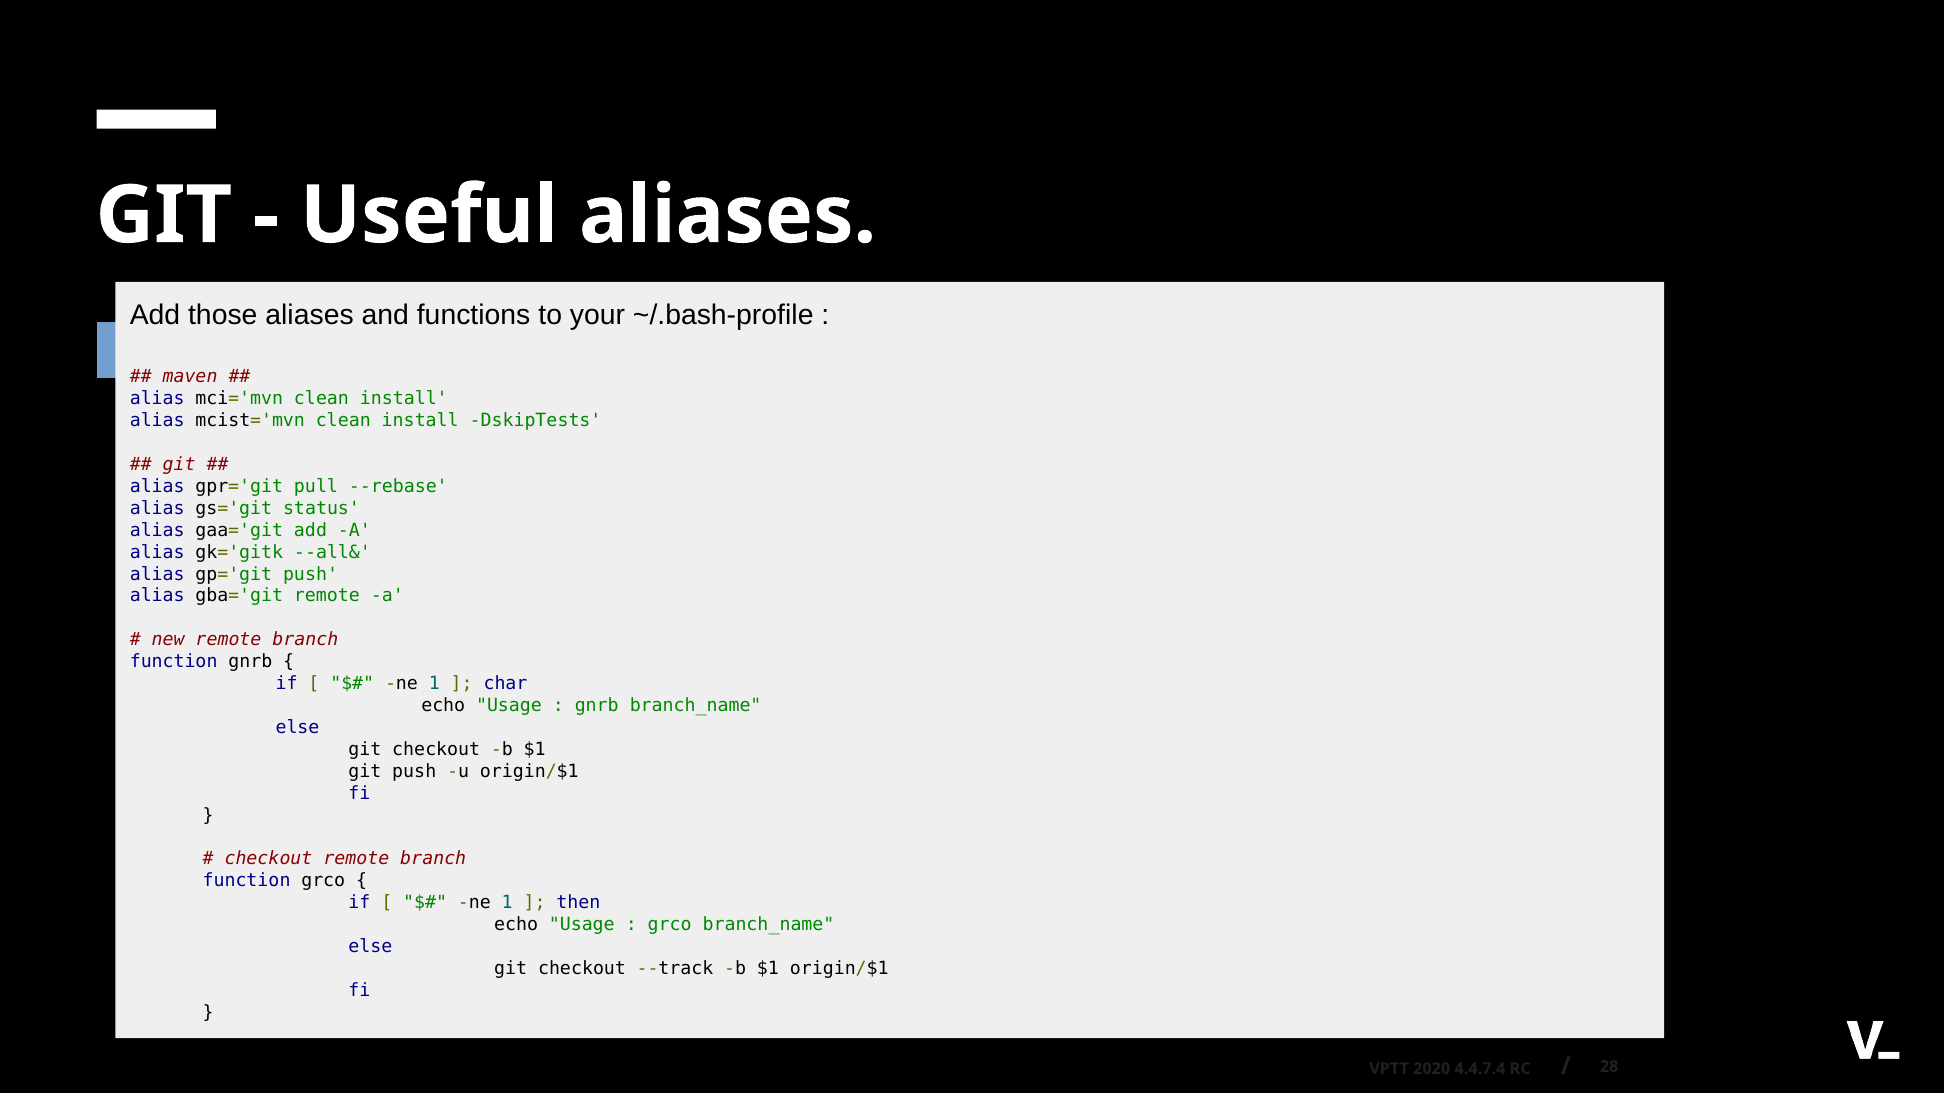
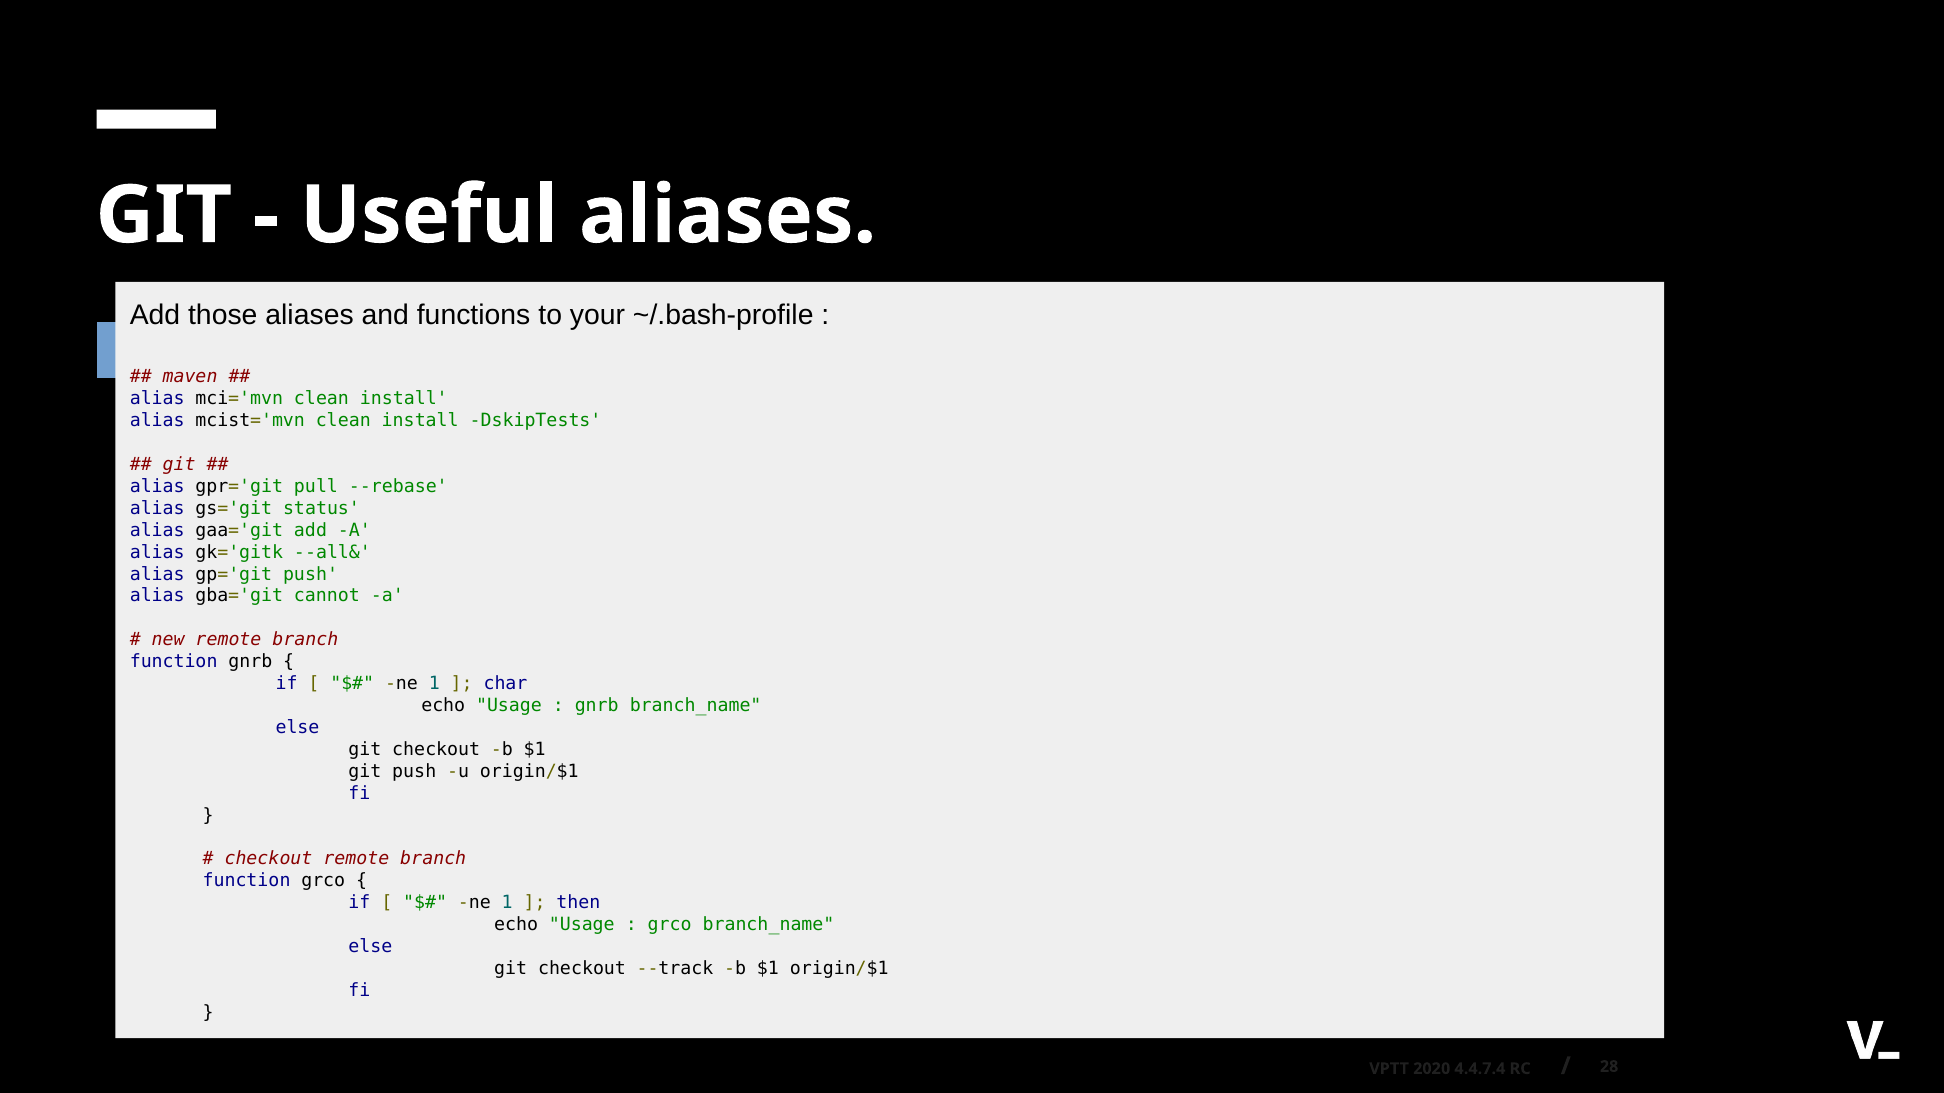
gba='git remote: remote -> cannot
